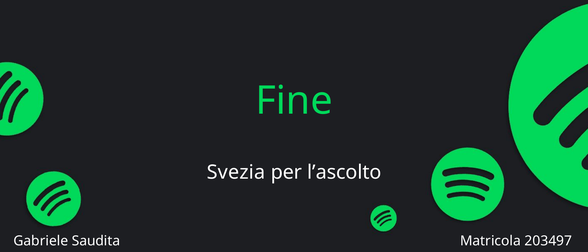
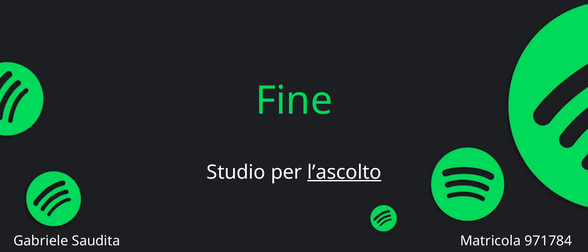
Svezia: Svezia -> Studio
l’ascolto underline: none -> present
203497: 203497 -> 971784
